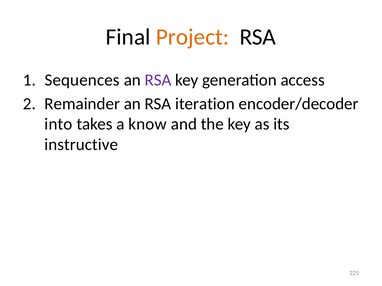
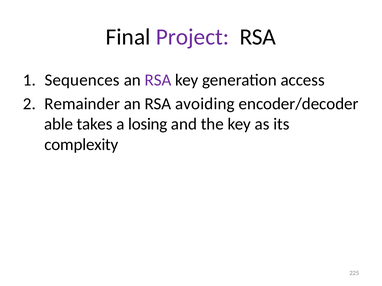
Project colour: orange -> purple
iteration: iteration -> avoiding
into: into -> able
know: know -> losing
instructive: instructive -> complexity
